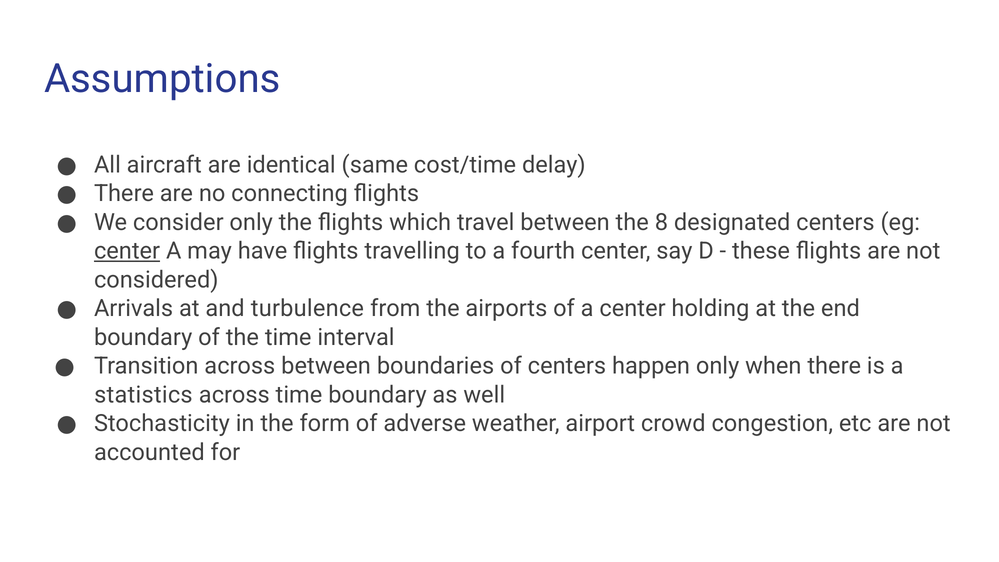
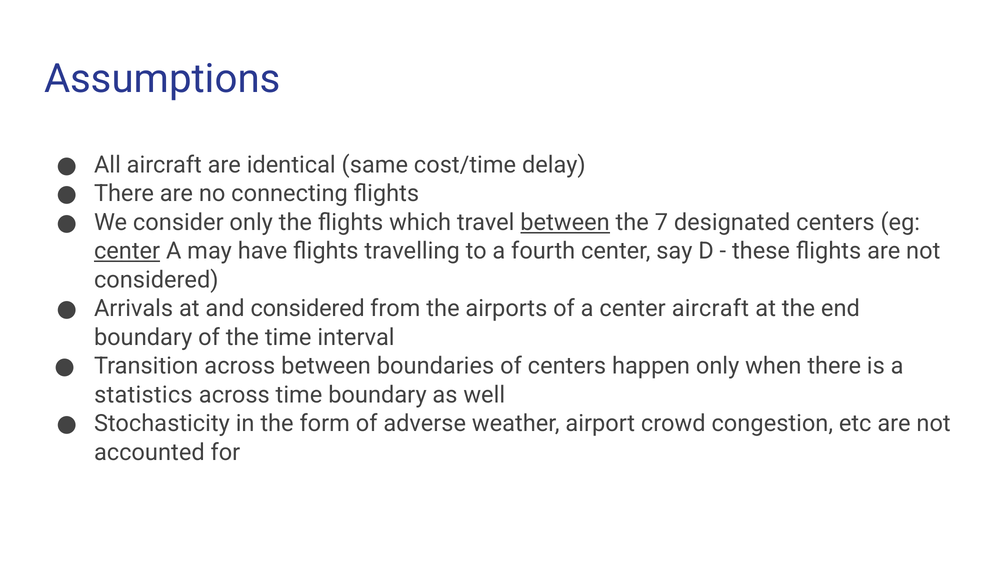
between at (565, 222) underline: none -> present
8: 8 -> 7
and turbulence: turbulence -> considered
center holding: holding -> aircraft
